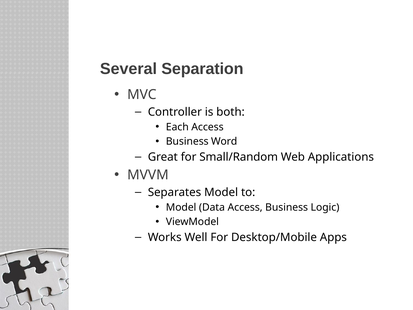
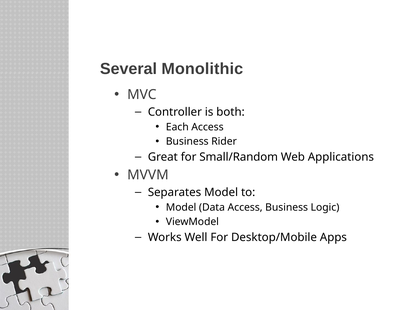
Separation: Separation -> Monolithic
Word: Word -> Rider
